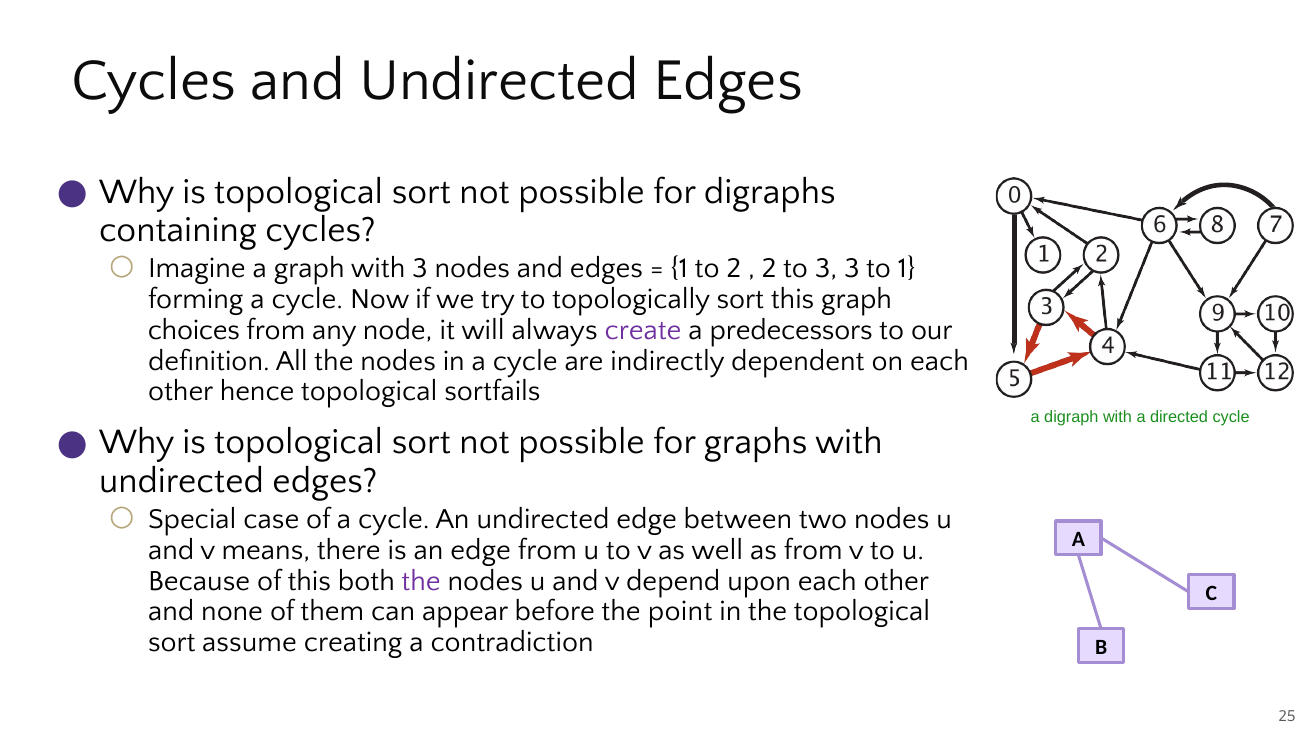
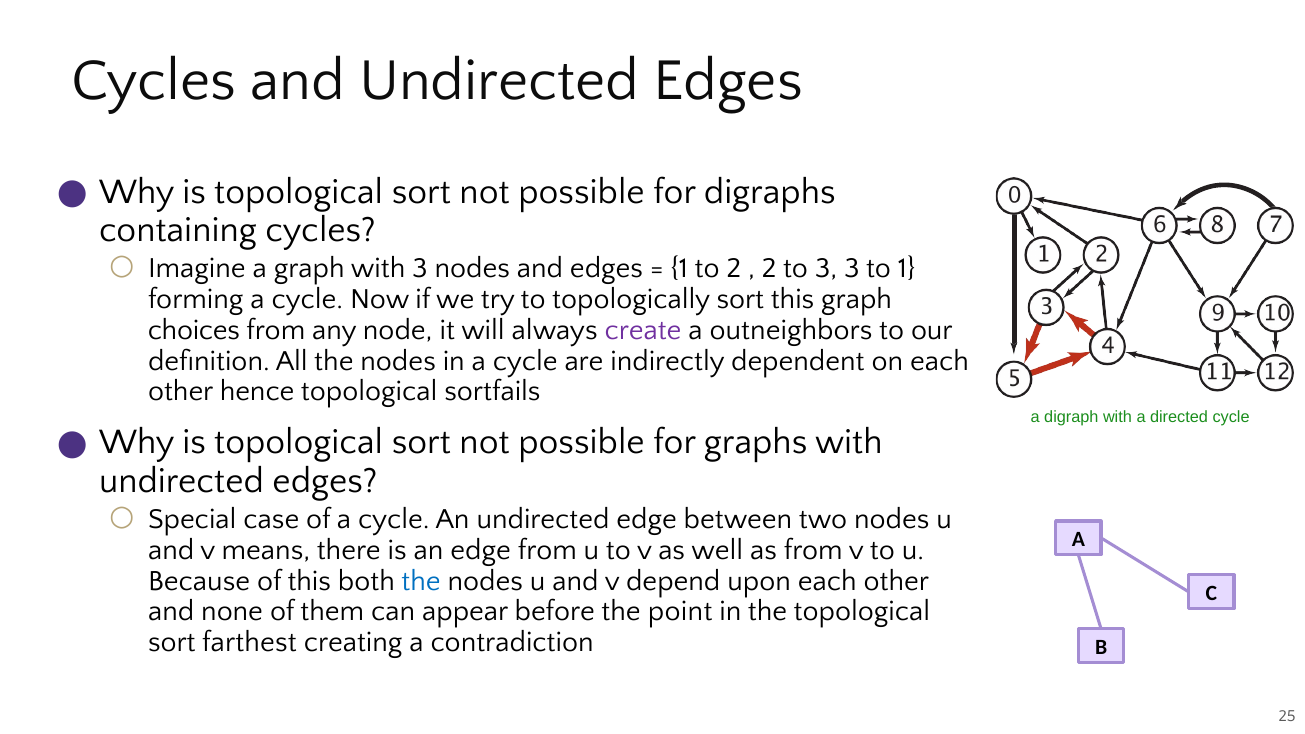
predecessors: predecessors -> outneighbors
the at (421, 581) colour: purple -> blue
assume: assume -> farthest
